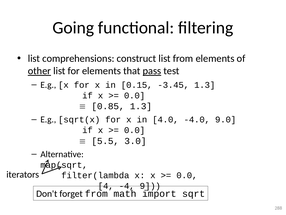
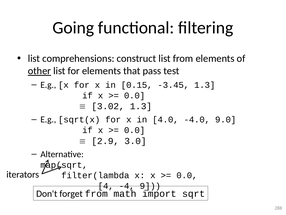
pass underline: present -> none
0.85: 0.85 -> 3.02
5.5: 5.5 -> 2.9
